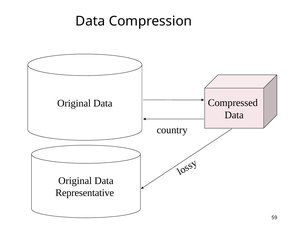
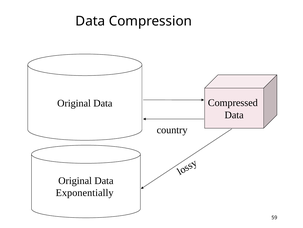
Representative: Representative -> Exponentially
